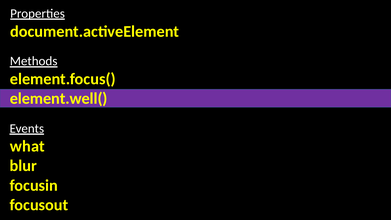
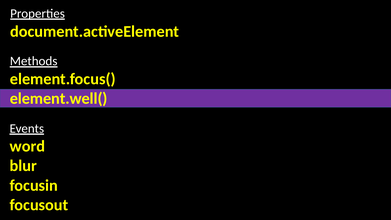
what: what -> word
